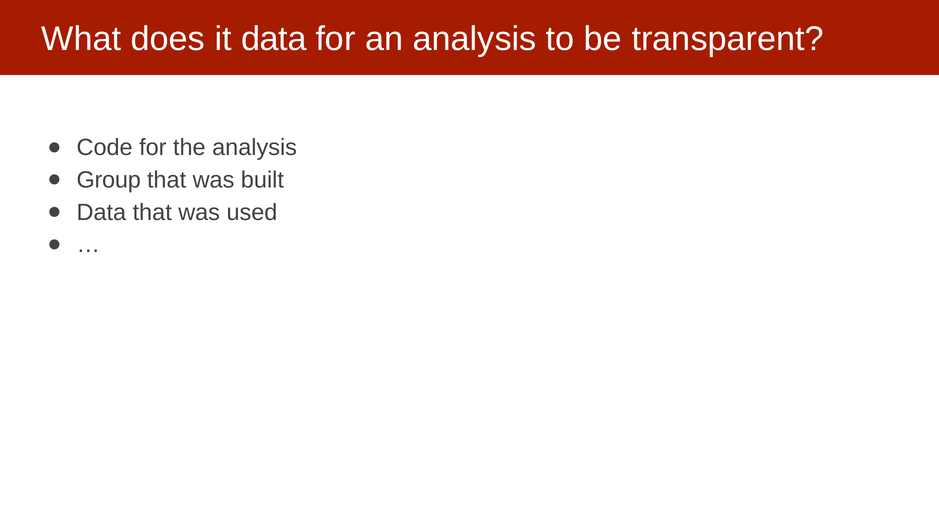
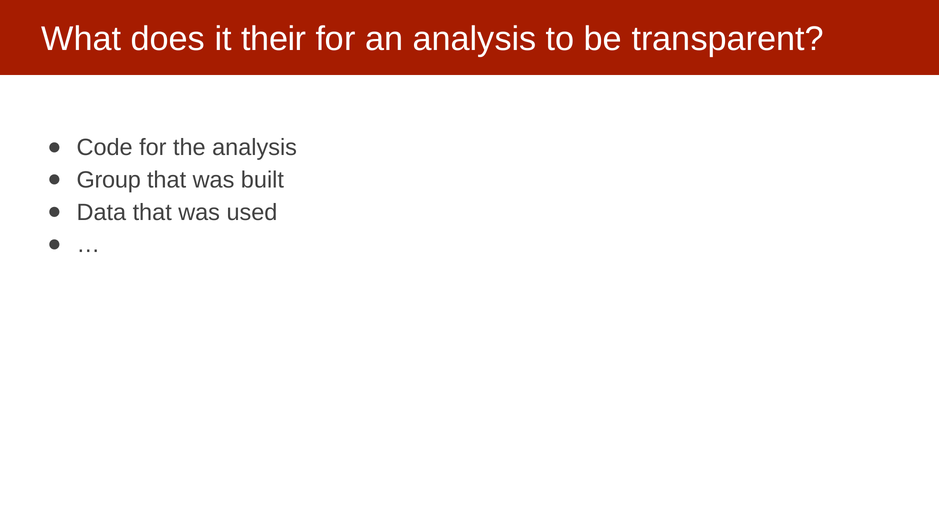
it data: data -> their
